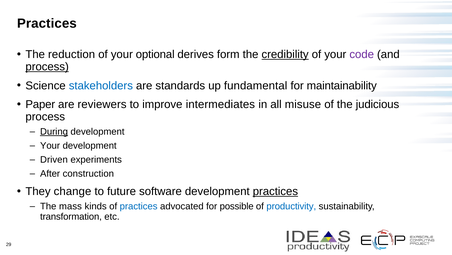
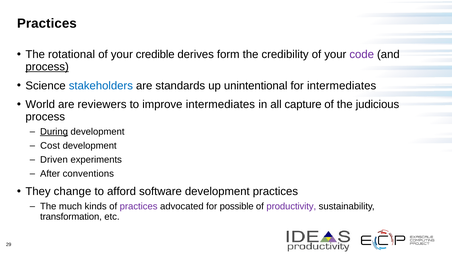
reduction: reduction -> rotational
optional: optional -> credible
credibility underline: present -> none
fundamental: fundamental -> unintentional
for maintainability: maintainability -> intermediates
Paper: Paper -> World
misuse: misuse -> capture
Your at (50, 145): Your -> Cost
construction: construction -> conventions
future: future -> afford
practices at (275, 191) underline: present -> none
mass: mass -> much
practices at (139, 206) colour: blue -> purple
productivity colour: blue -> purple
